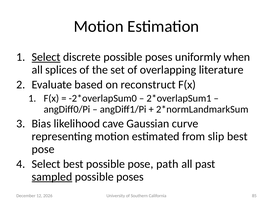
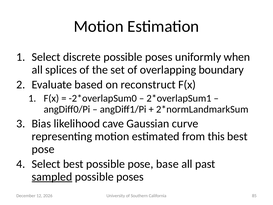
Select at (46, 57) underline: present -> none
literature: literature -> boundary
slip: slip -> this
path: path -> base
